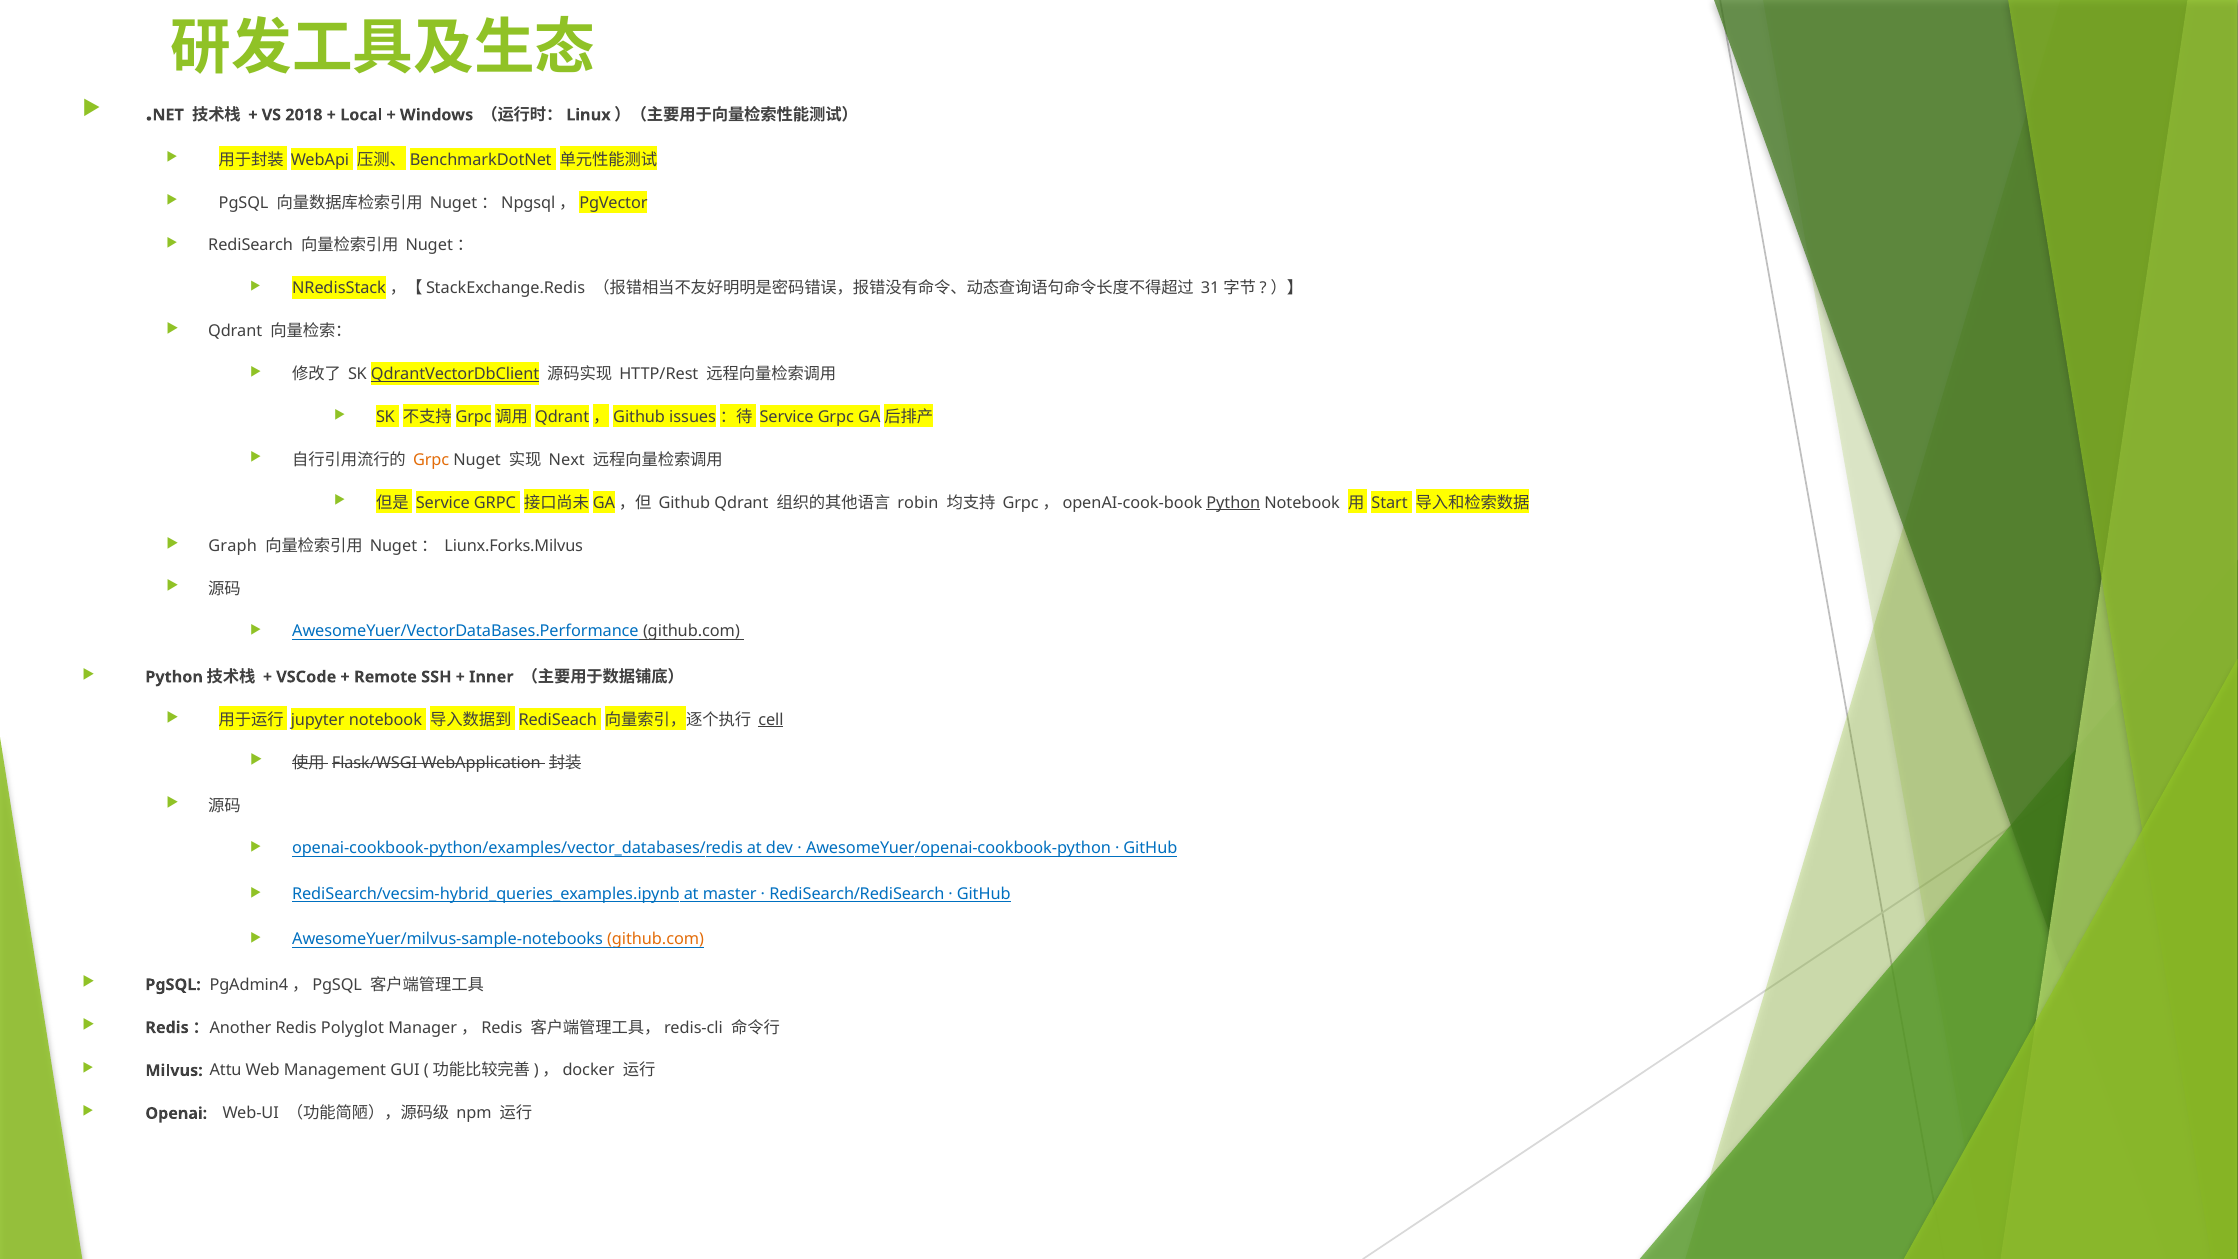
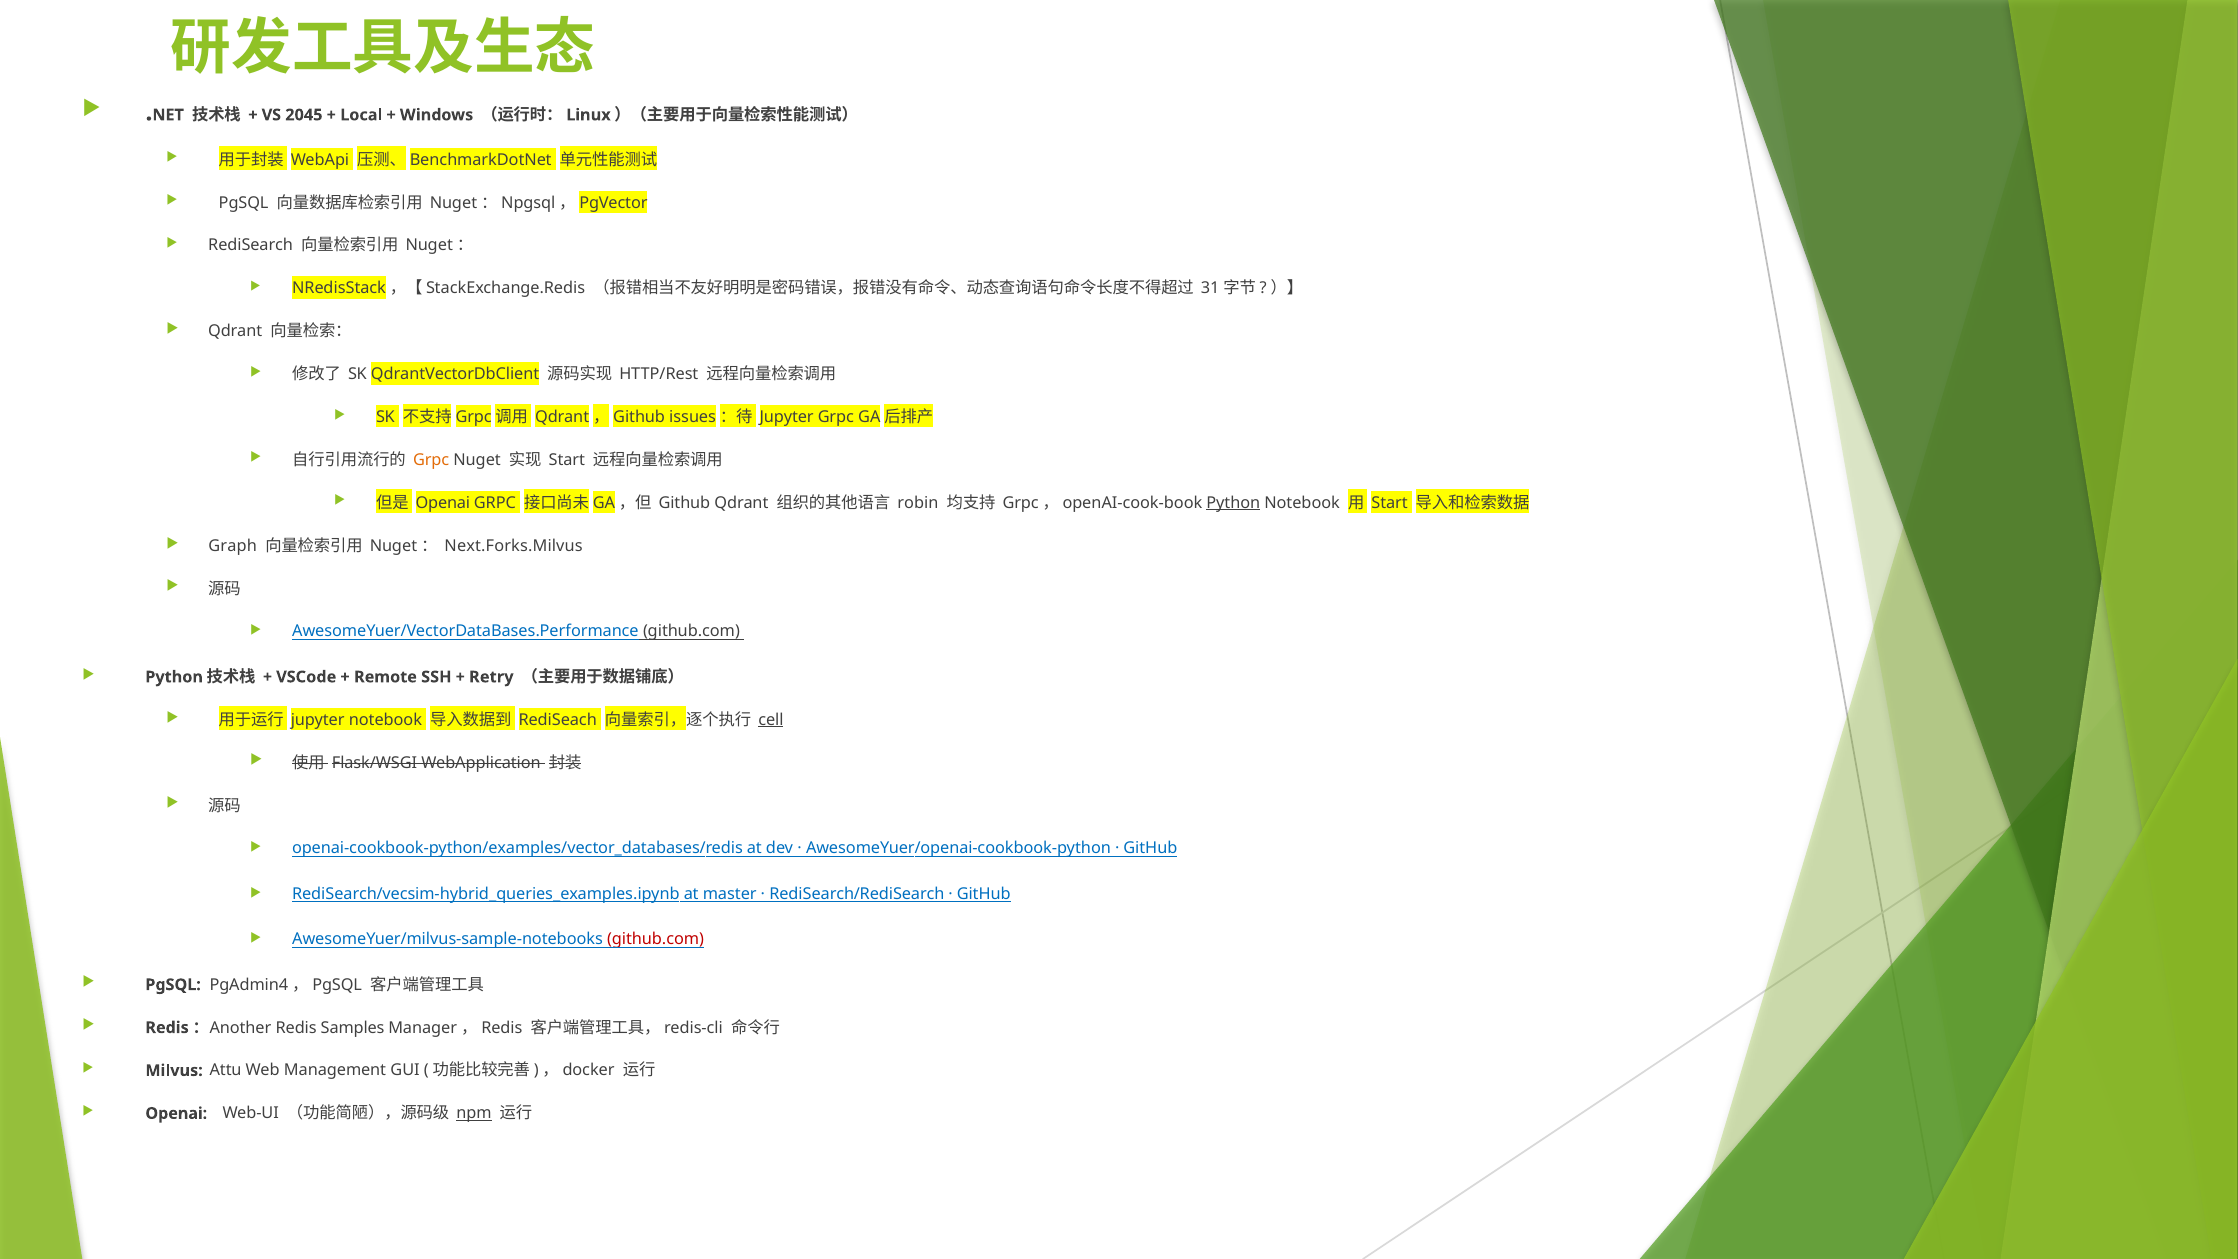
2018: 2018 -> 2045
QdrantVectorDbClient underline: present -> none
Service at (787, 417): Service -> Jupyter
Next at (567, 460): Next -> Start
Service at (443, 503): Service -> Openai
Liunx.Forks.Milvus: Liunx.Forks.Milvus -> Next.Forks.Milvus
Inner: Inner -> Retry
github.com at (656, 939) colour: orange -> red
Polyglot: Polyglot -> Samples
npm underline: none -> present
